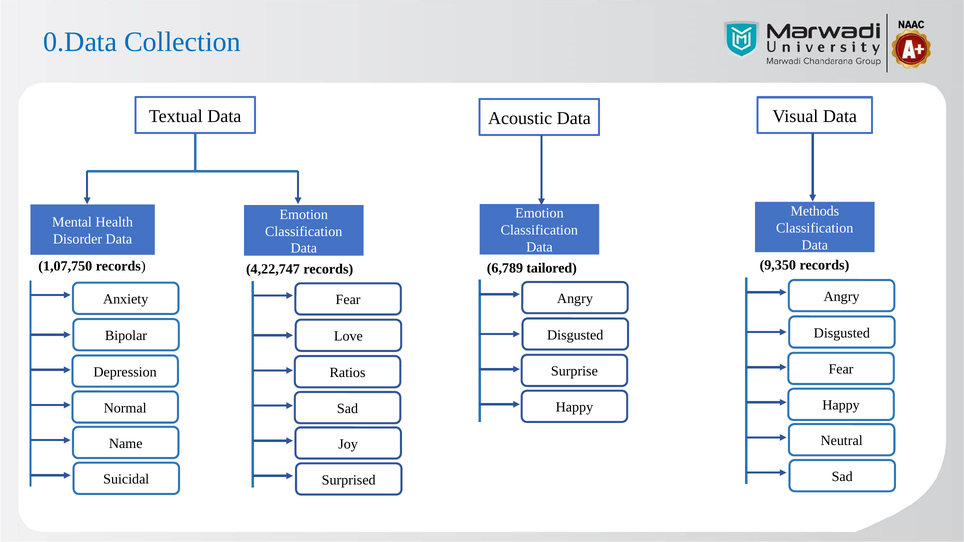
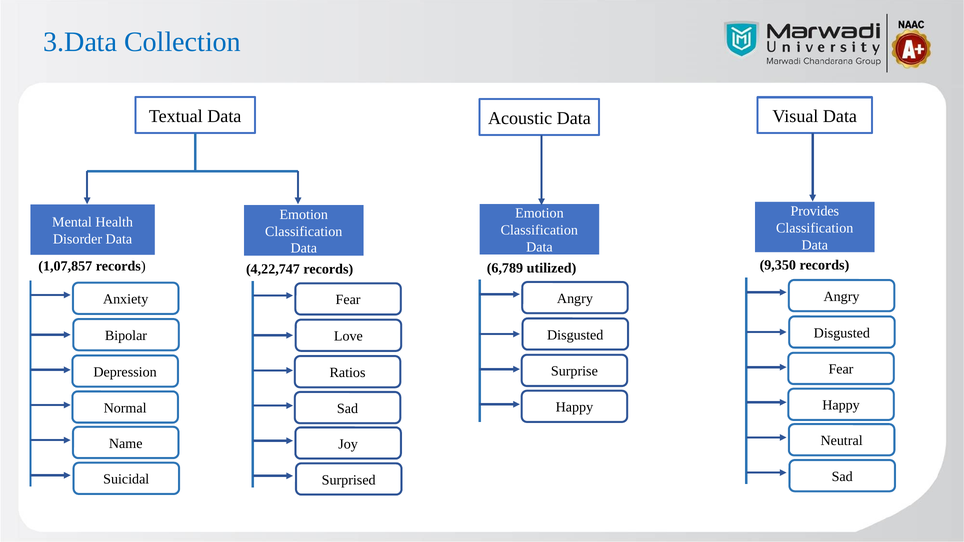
0.Data: 0.Data -> 3.Data
Methods: Methods -> Provides
1,07,750: 1,07,750 -> 1,07,857
tailored: tailored -> utilized
